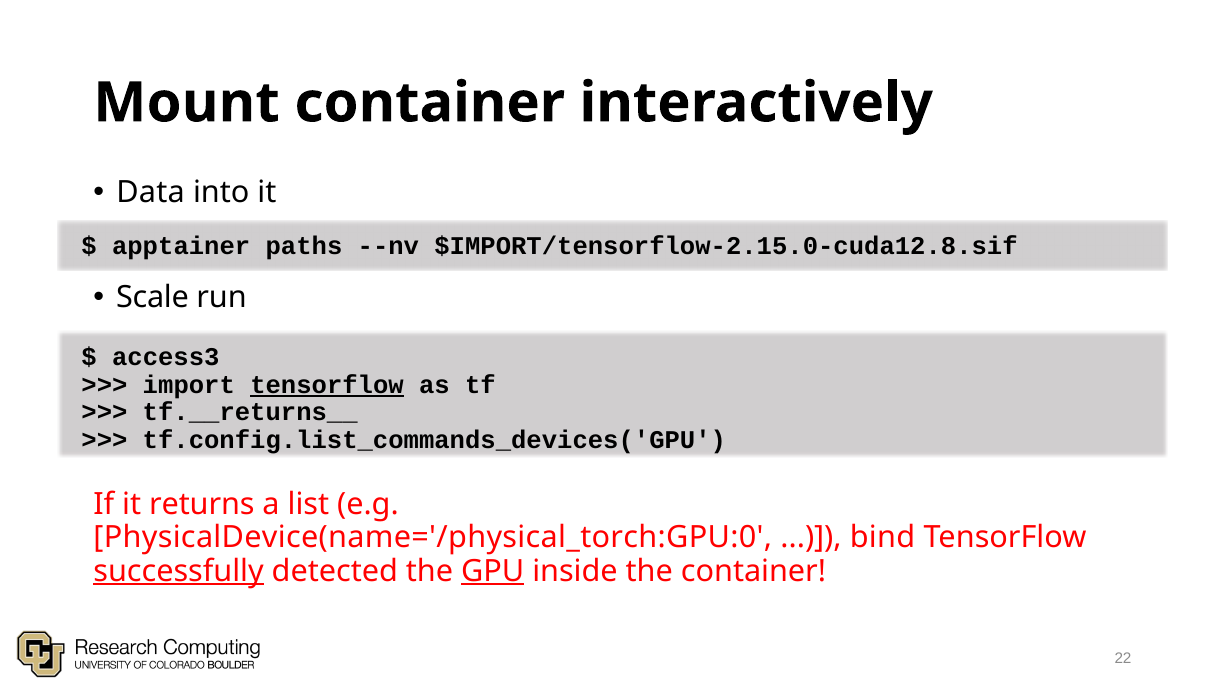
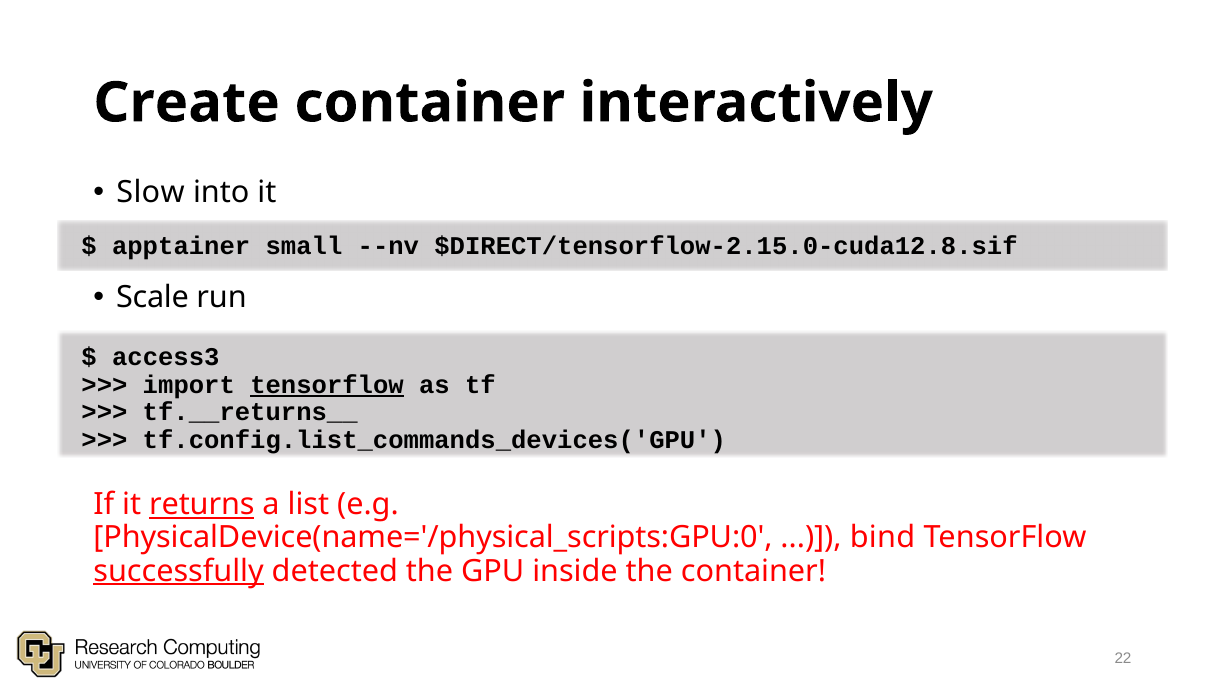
Mount: Mount -> Create
Data: Data -> Slow
paths: paths -> small
$IMPORT/tensorflow-2.15.0-cuda12.8.sif: $IMPORT/tensorflow-2.15.0-cuda12.8.sif -> $DIRECT/tensorflow-2.15.0-cuda12.8.sif
returns underline: none -> present
PhysicalDevice(name='/physical_torch:GPU:0: PhysicalDevice(name='/physical_torch:GPU:0 -> PhysicalDevice(name='/physical_scripts:GPU:0
GPU underline: present -> none
